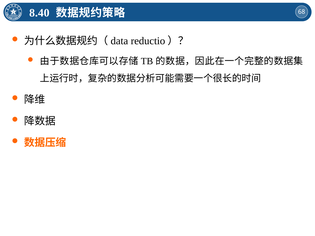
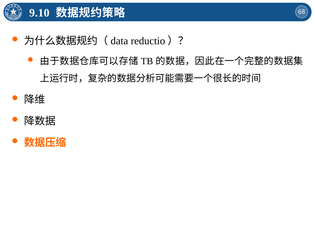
8.40: 8.40 -> 9.10
